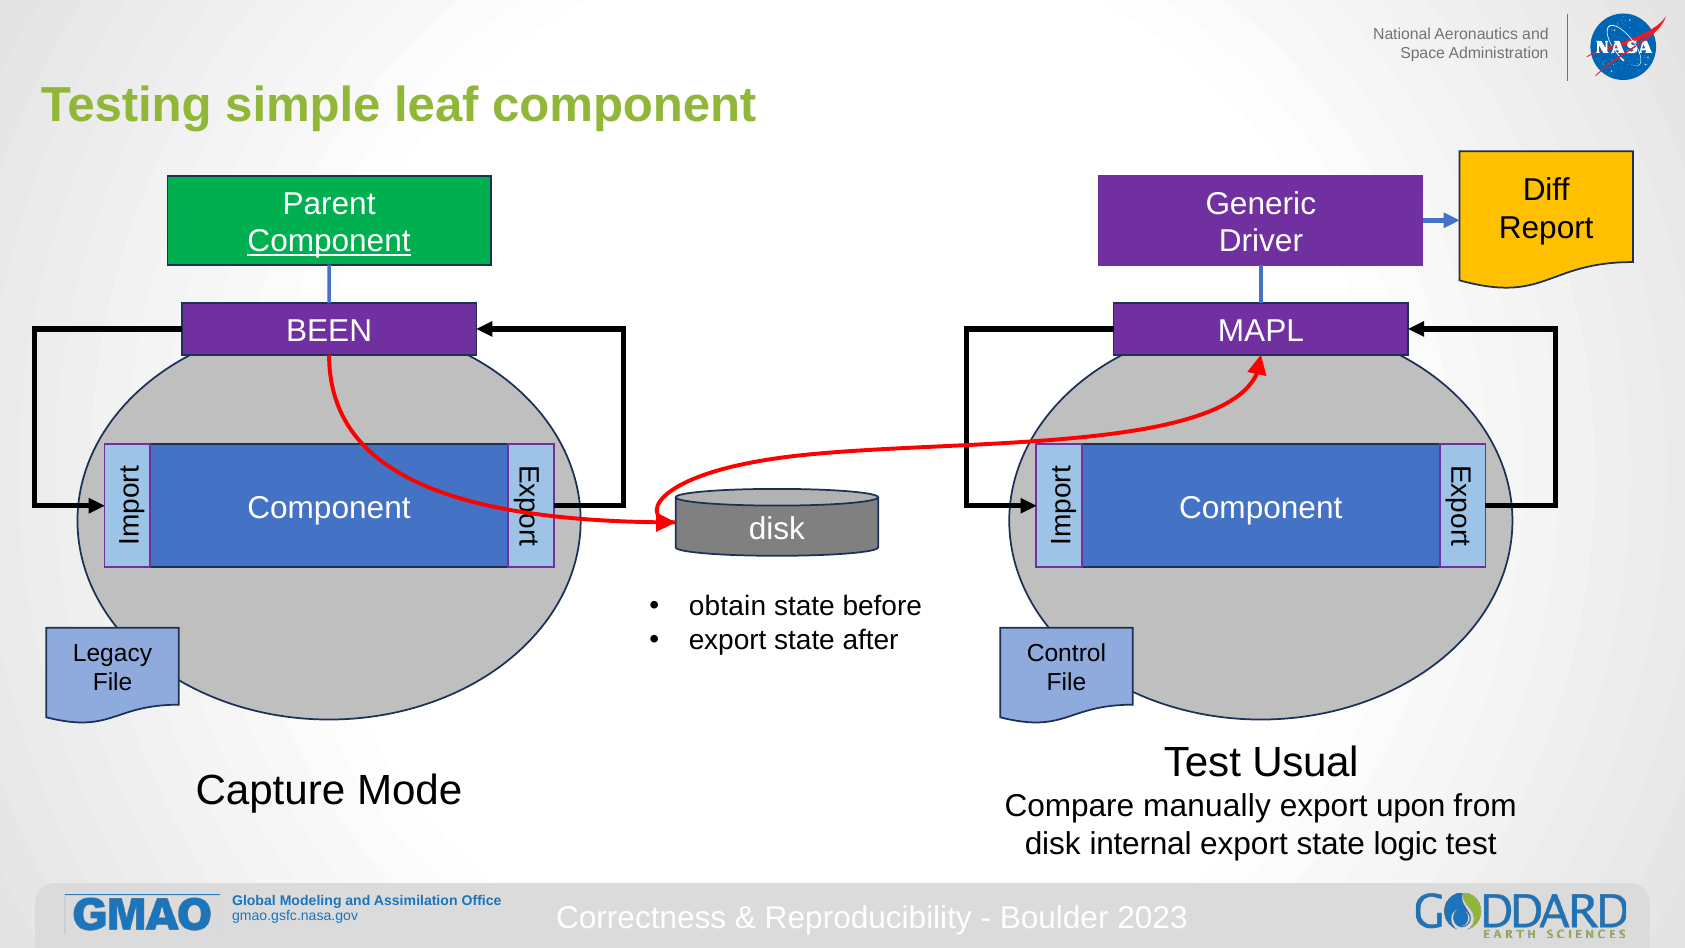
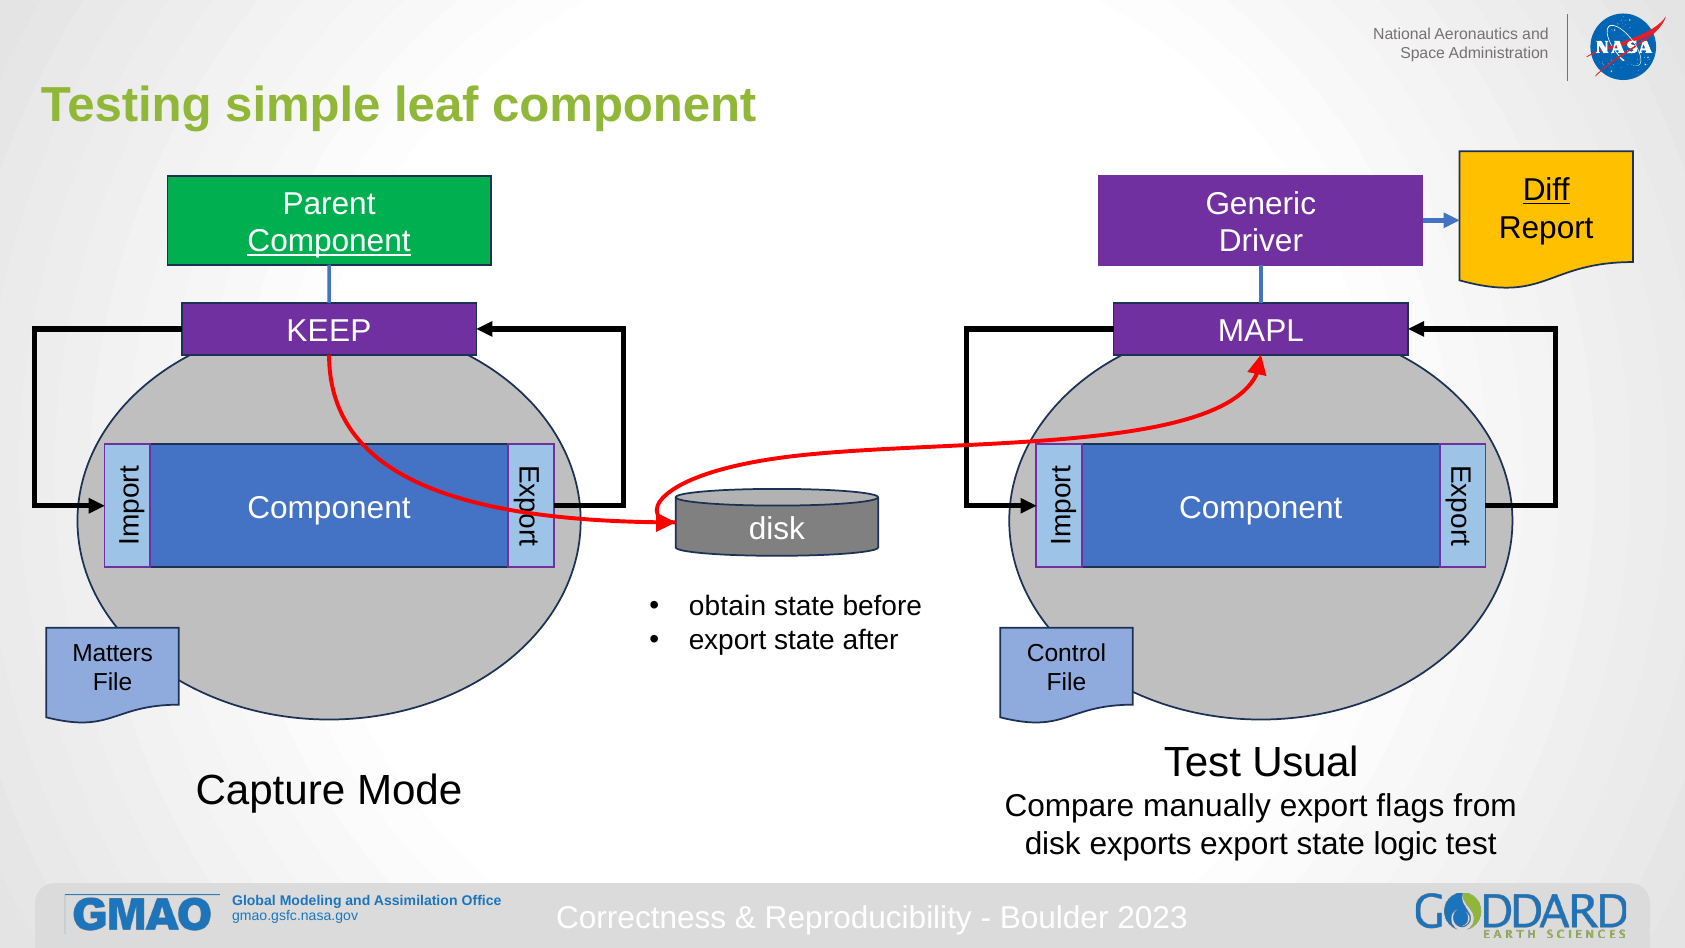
Diff underline: none -> present
BEEN: BEEN -> KEEP
Legacy: Legacy -> Matters
upon: upon -> flags
internal: internal -> exports
